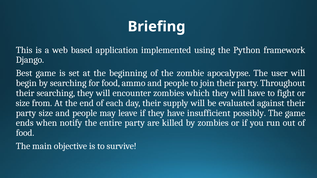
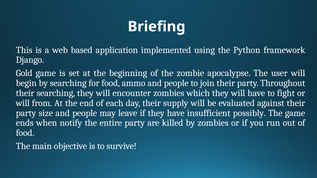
Best: Best -> Gold
size at (23, 103): size -> will
